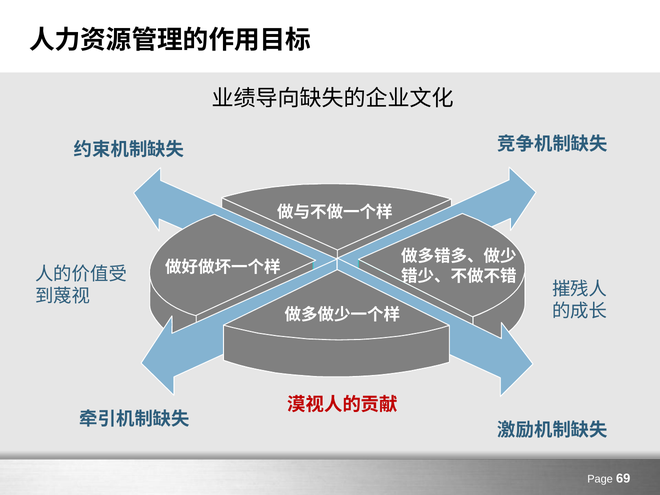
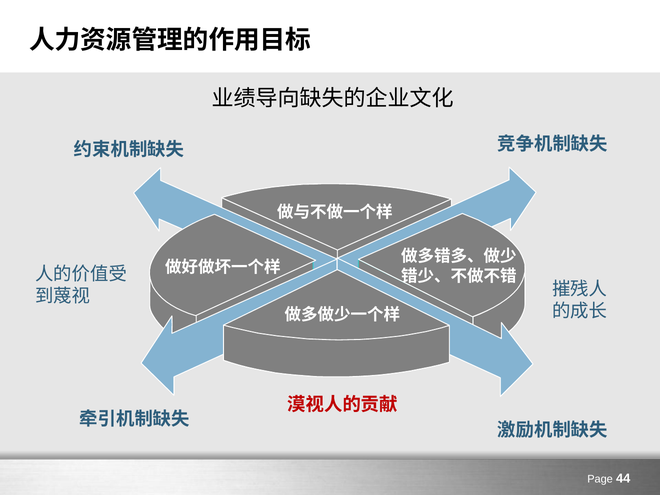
69: 69 -> 44
